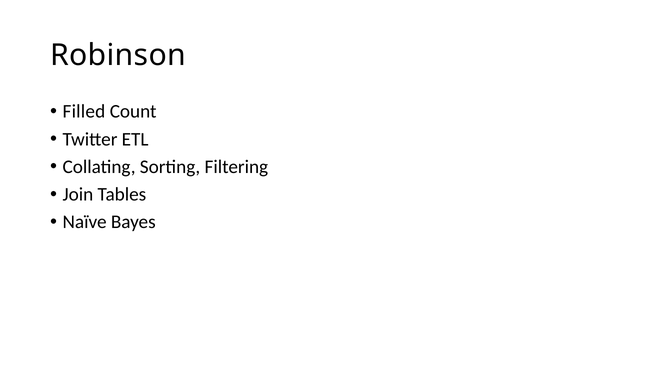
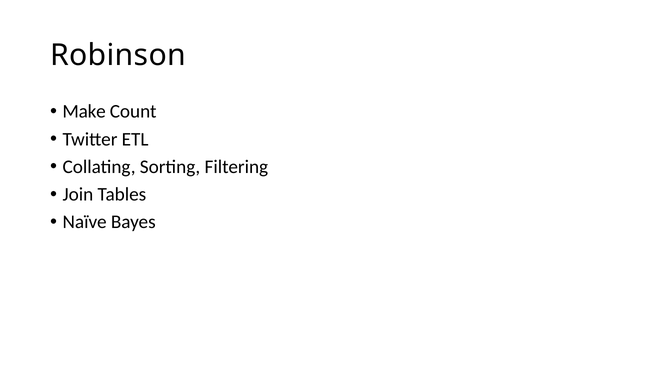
Filled: Filled -> Make
